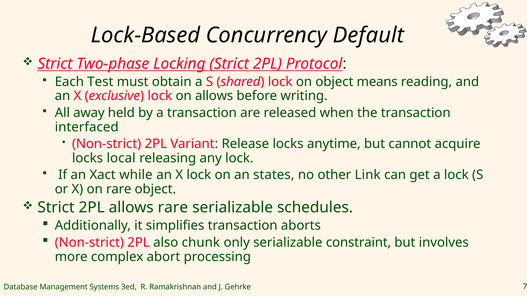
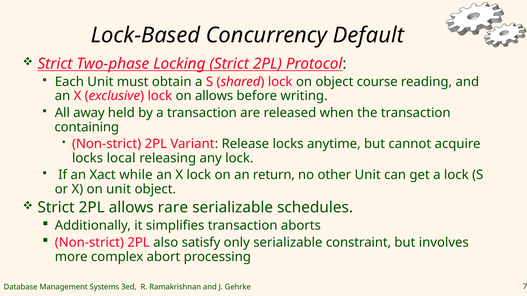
Each Test: Test -> Unit
means: means -> course
interfaced: interfaced -> containing
states: states -> return
other Link: Link -> Unit
on rare: rare -> unit
chunk: chunk -> satisfy
